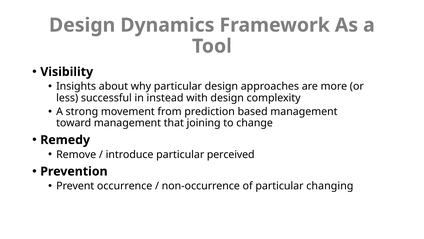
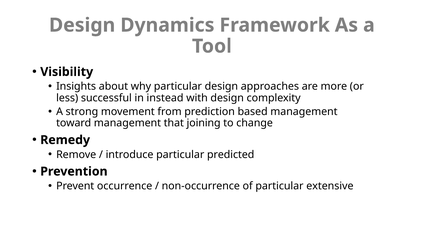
perceived: perceived -> predicted
changing: changing -> extensive
